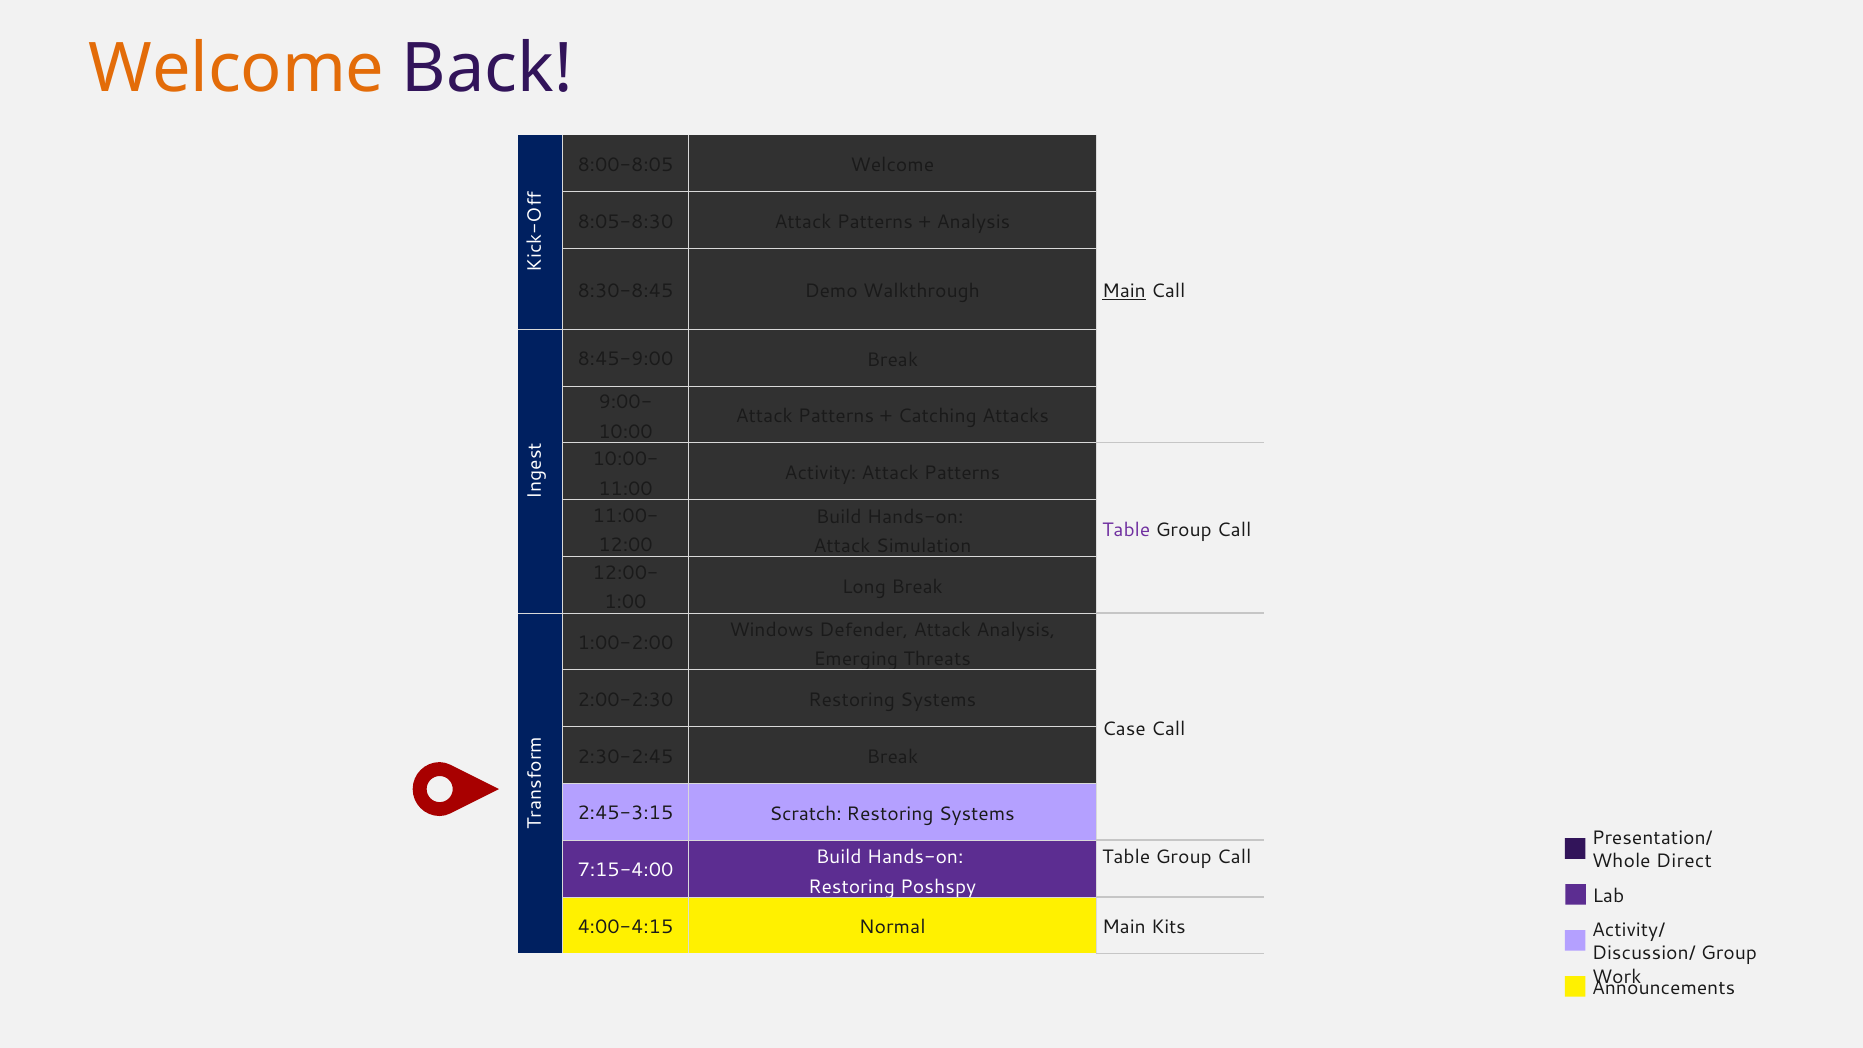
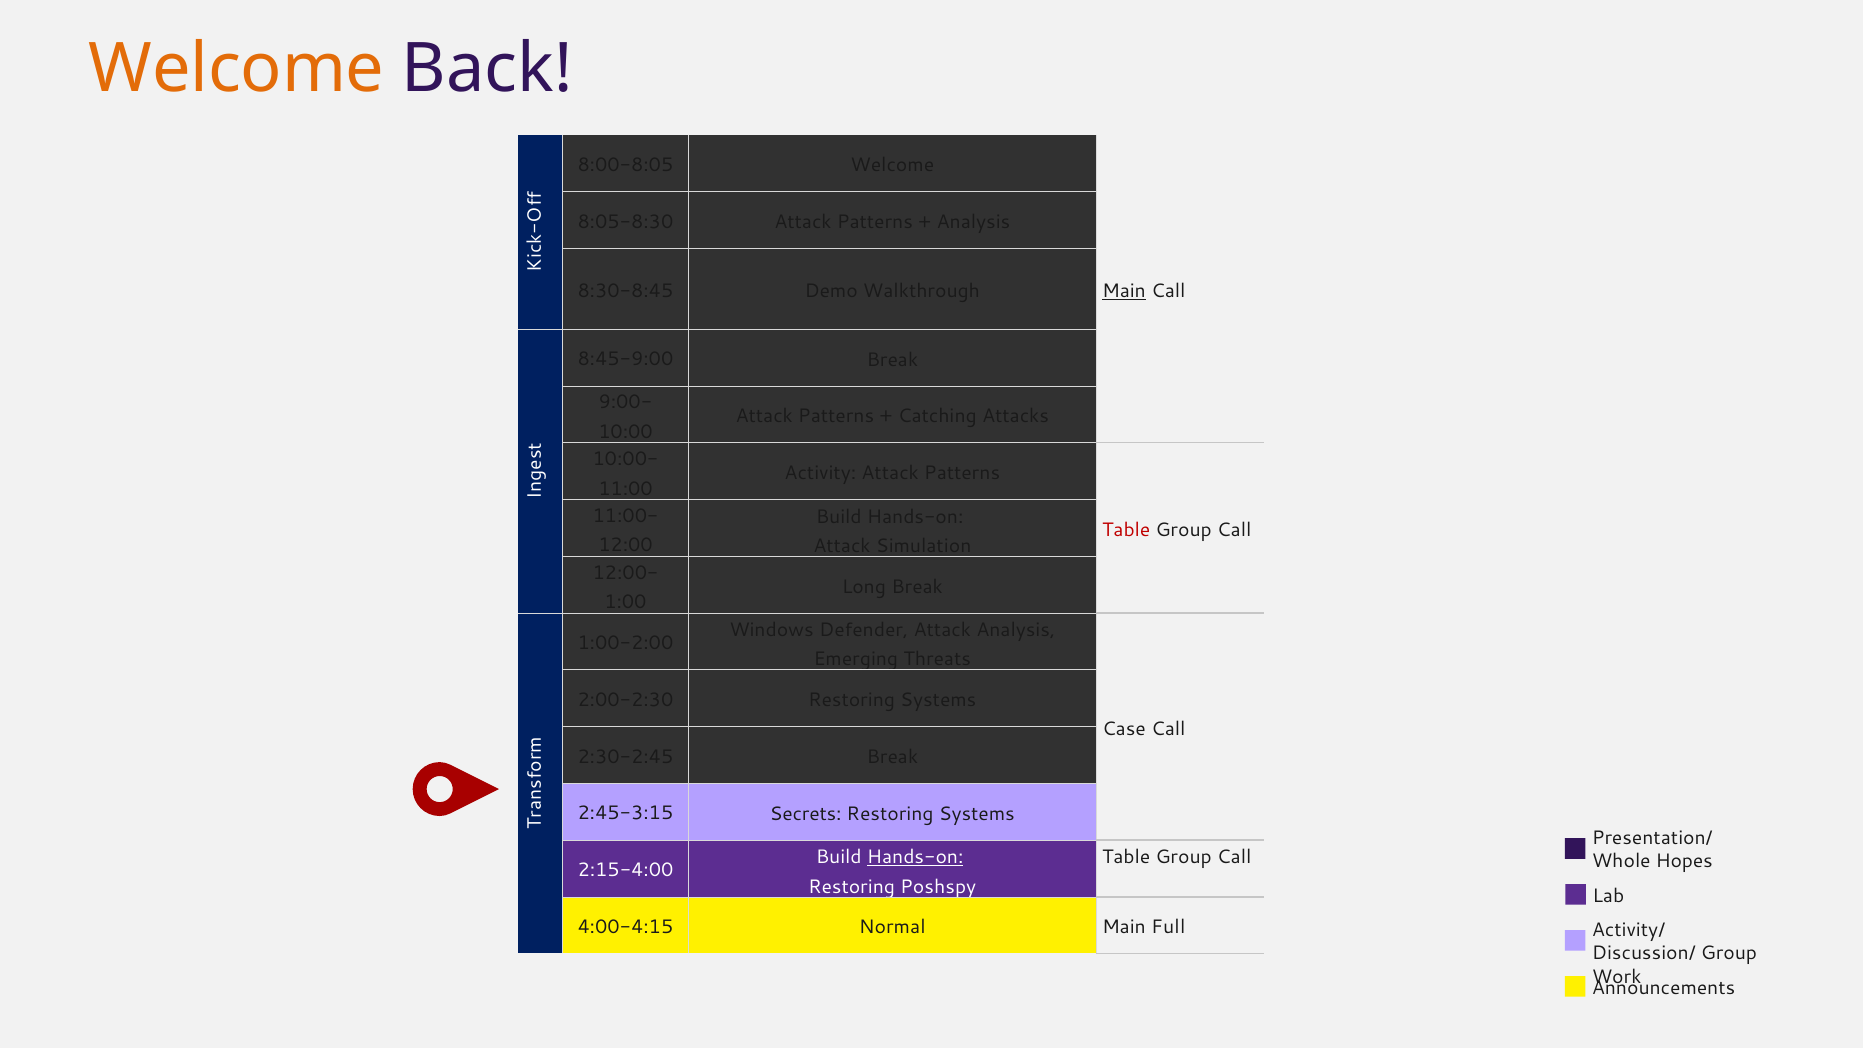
Table at (1126, 530) colour: purple -> red
Scratch: Scratch -> Secrets
Hands-on at (915, 857) underline: none -> present
Direct: Direct -> Hopes
7:15-4:00: 7:15-4:00 -> 2:15-4:00
Kits: Kits -> Full
